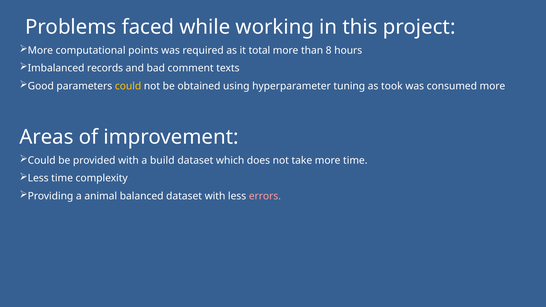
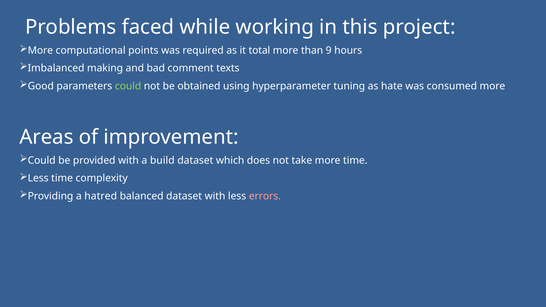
8: 8 -> 9
records: records -> making
could at (128, 86) colour: yellow -> light green
took: took -> hate
animal: animal -> hatred
